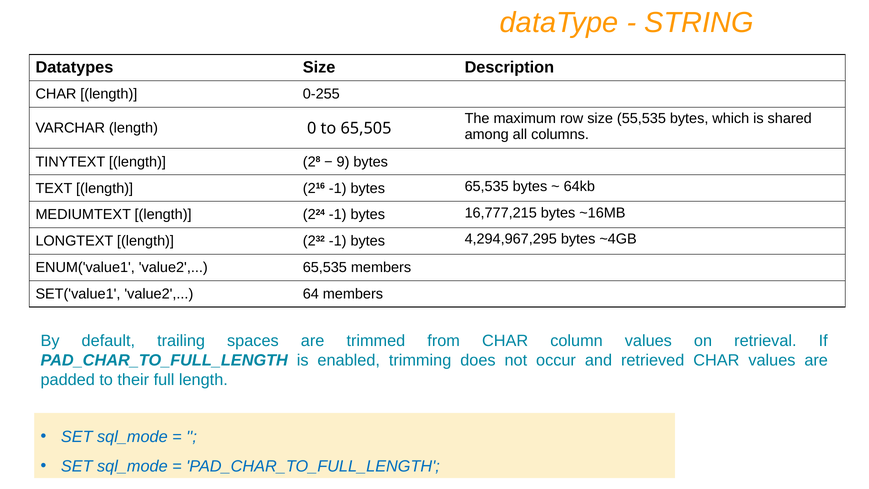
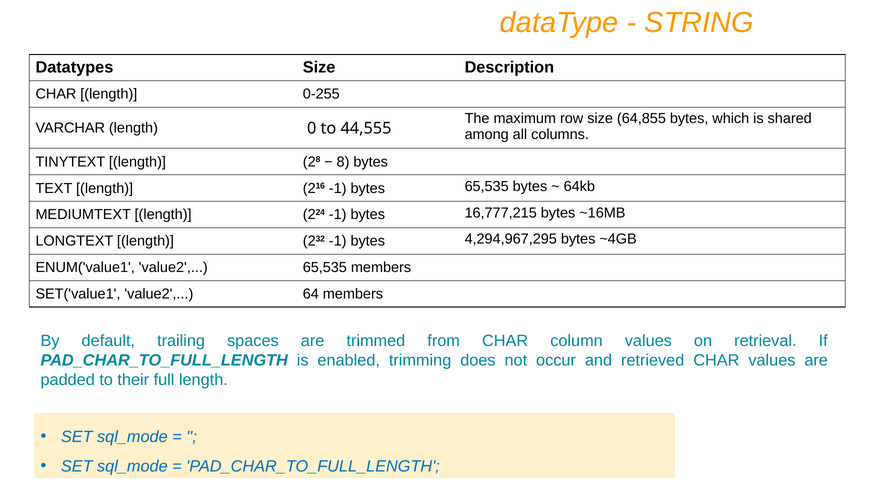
55,535: 55,535 -> 64,855
65,505: 65,505 -> 44,555
9: 9 -> 8
